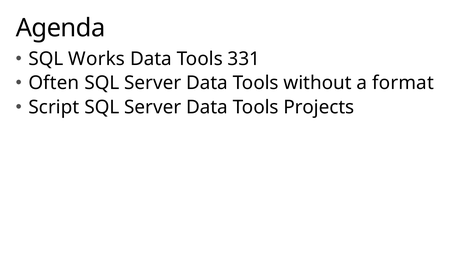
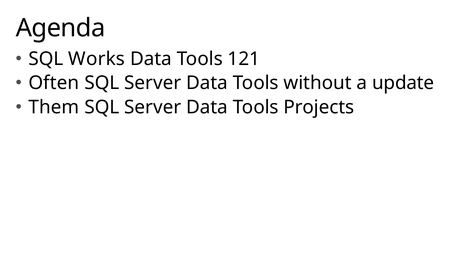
331: 331 -> 121
format: format -> update
Script: Script -> Them
